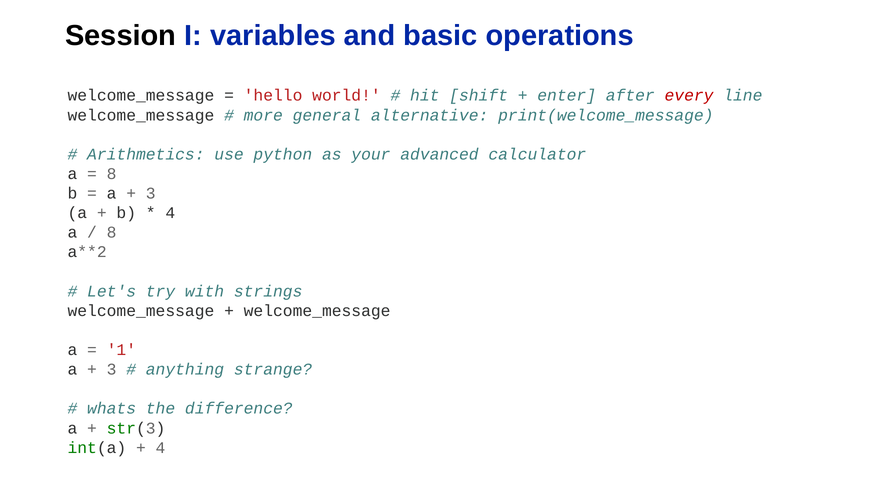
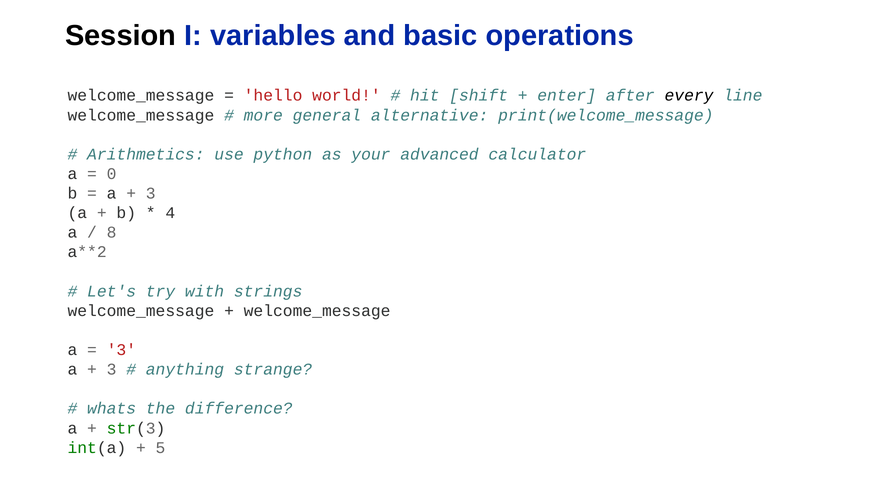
every colour: red -> black
8 at (112, 174): 8 -> 0
1 at (121, 350): 1 -> 3
4 at (161, 448): 4 -> 5
